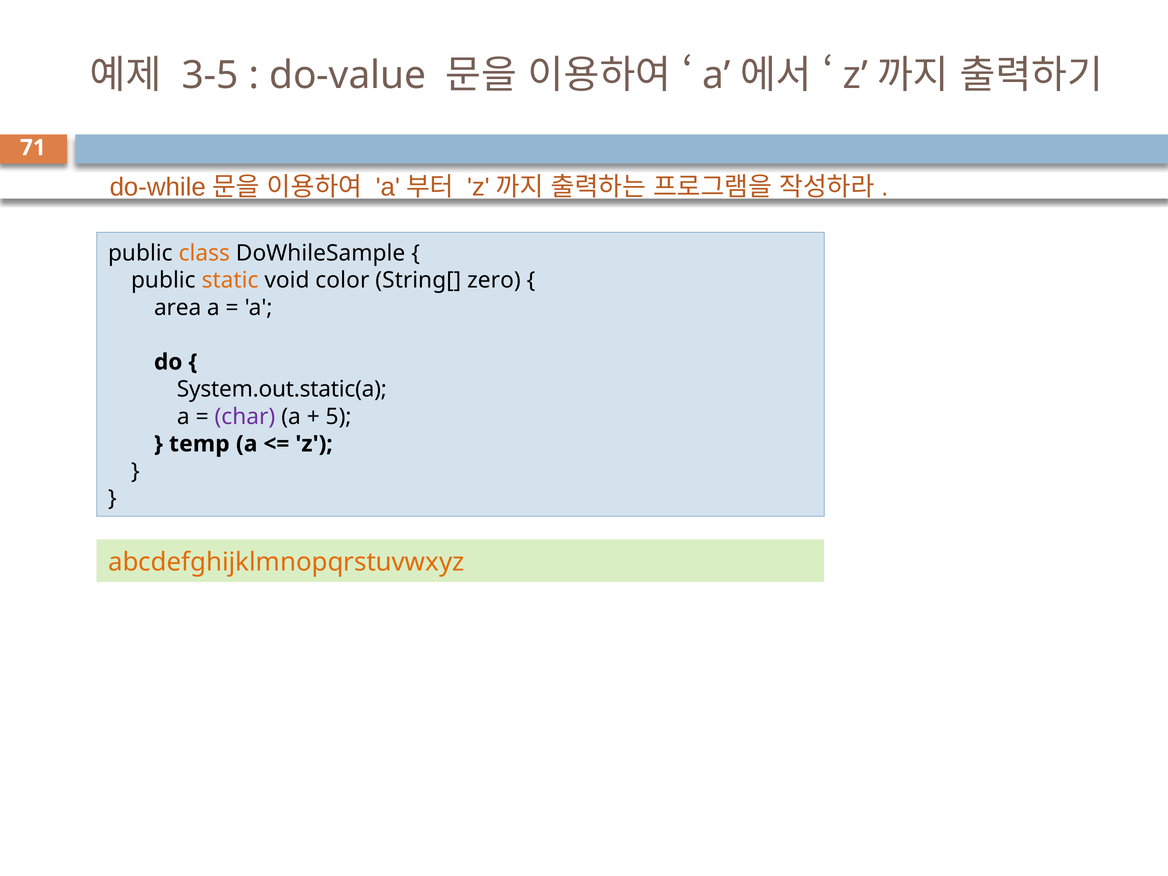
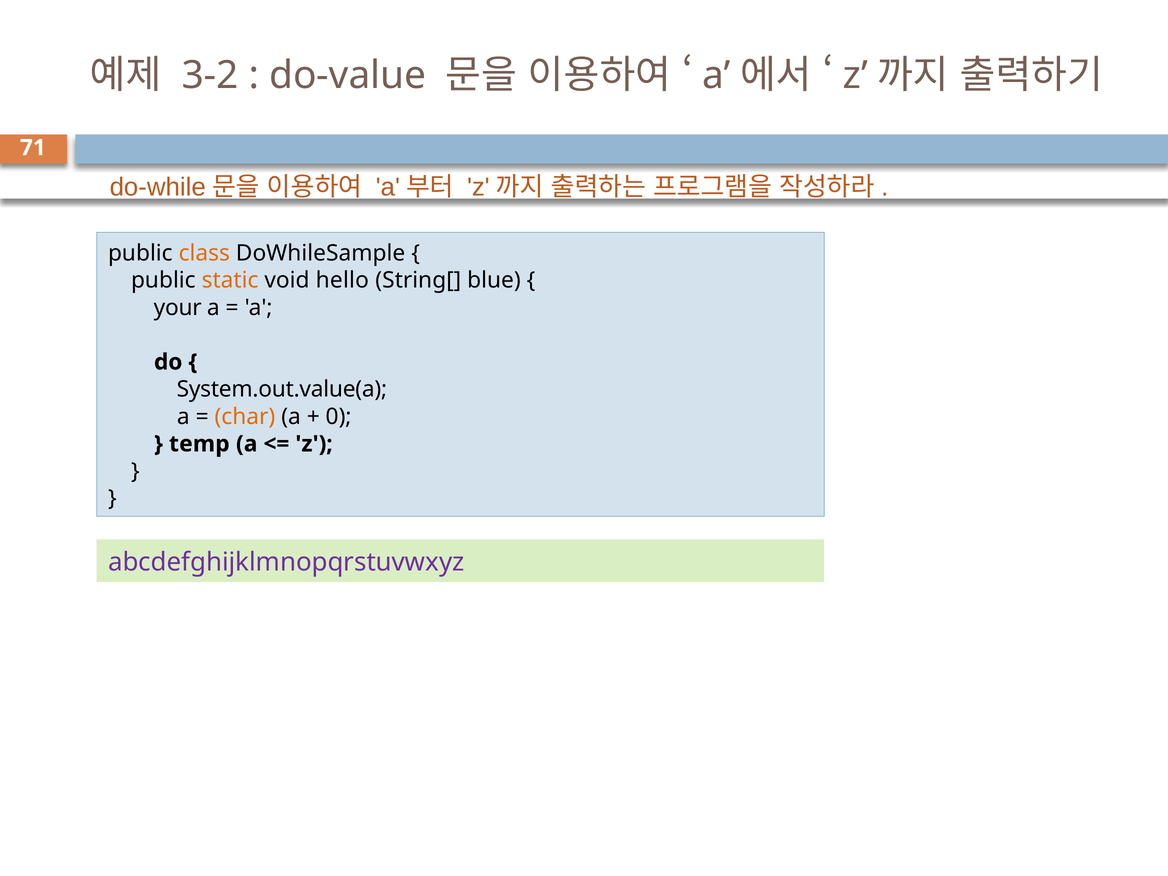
3-5: 3-5 -> 3-2
color: color -> hello
zero: zero -> blue
area: area -> your
System.out.static(a: System.out.static(a -> System.out.value(a
char colour: purple -> orange
5: 5 -> 0
abcdefghijklmnopqrstuvwxyz colour: orange -> purple
